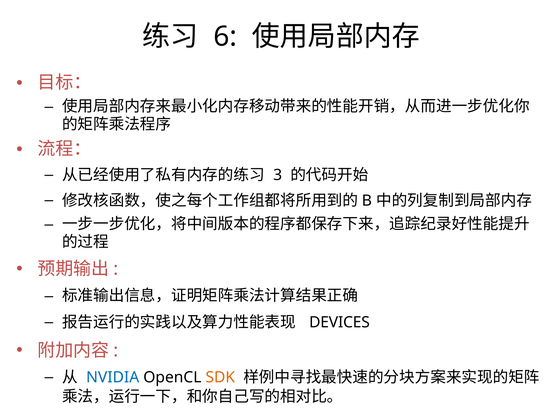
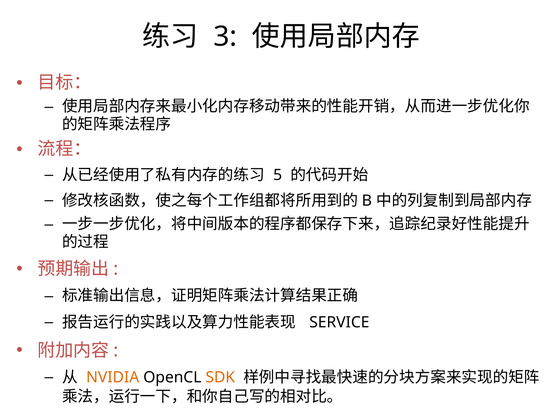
6: 6 -> 3
3: 3 -> 5
DEVICES: DEVICES -> SERVICE
NVIDIA colour: blue -> orange
